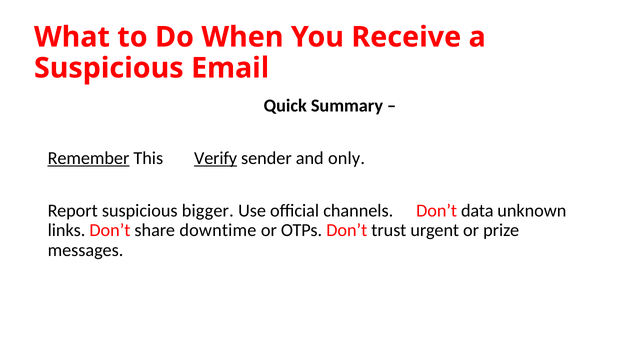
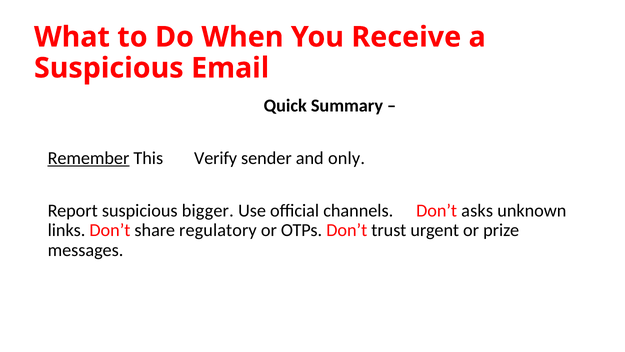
Verify underline: present -> none
data: data -> asks
downtime: downtime -> regulatory
